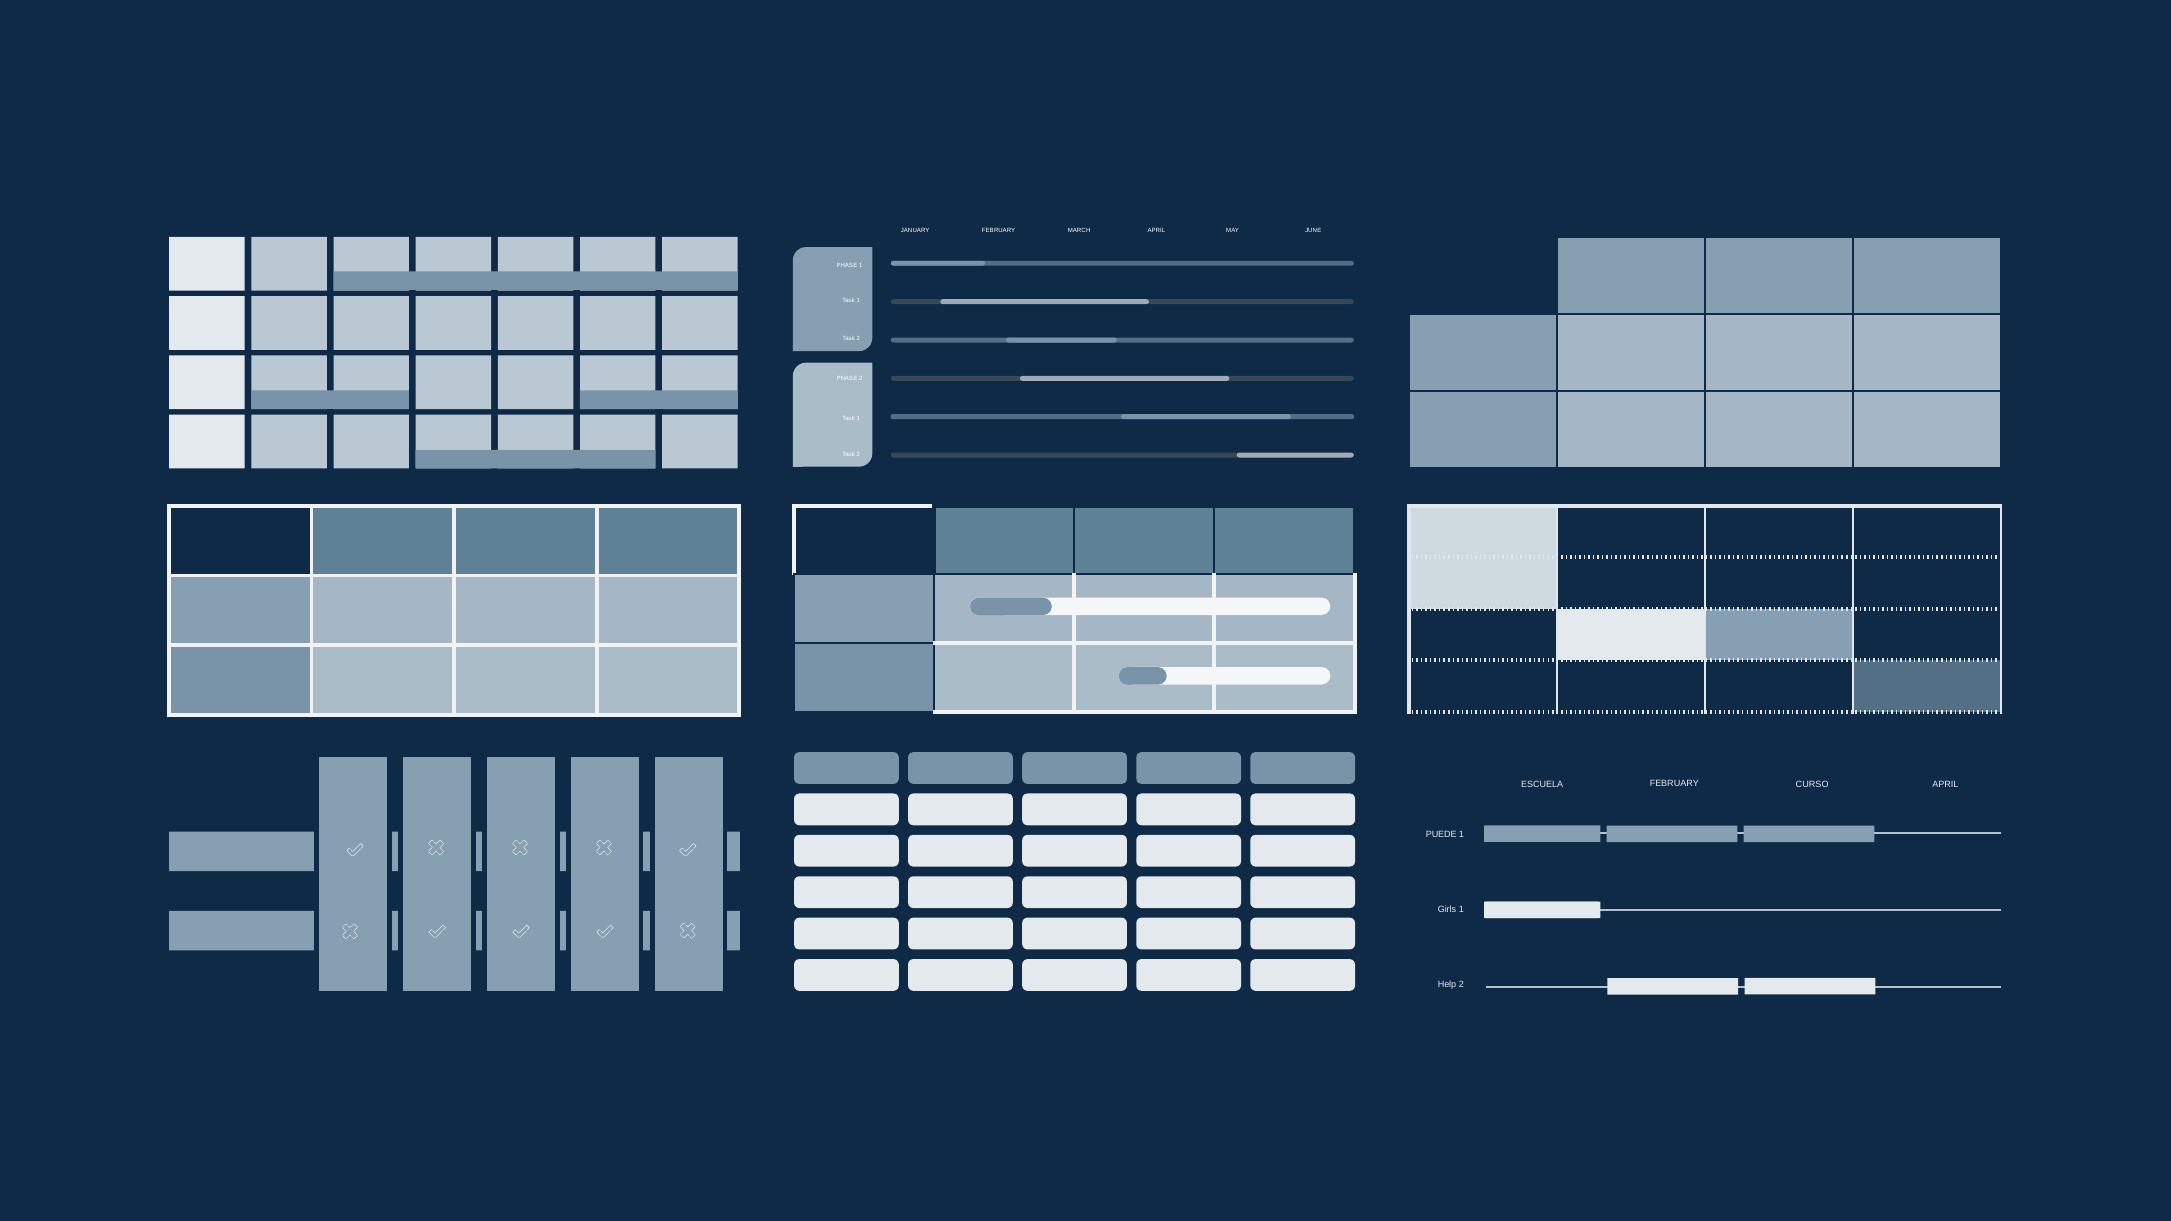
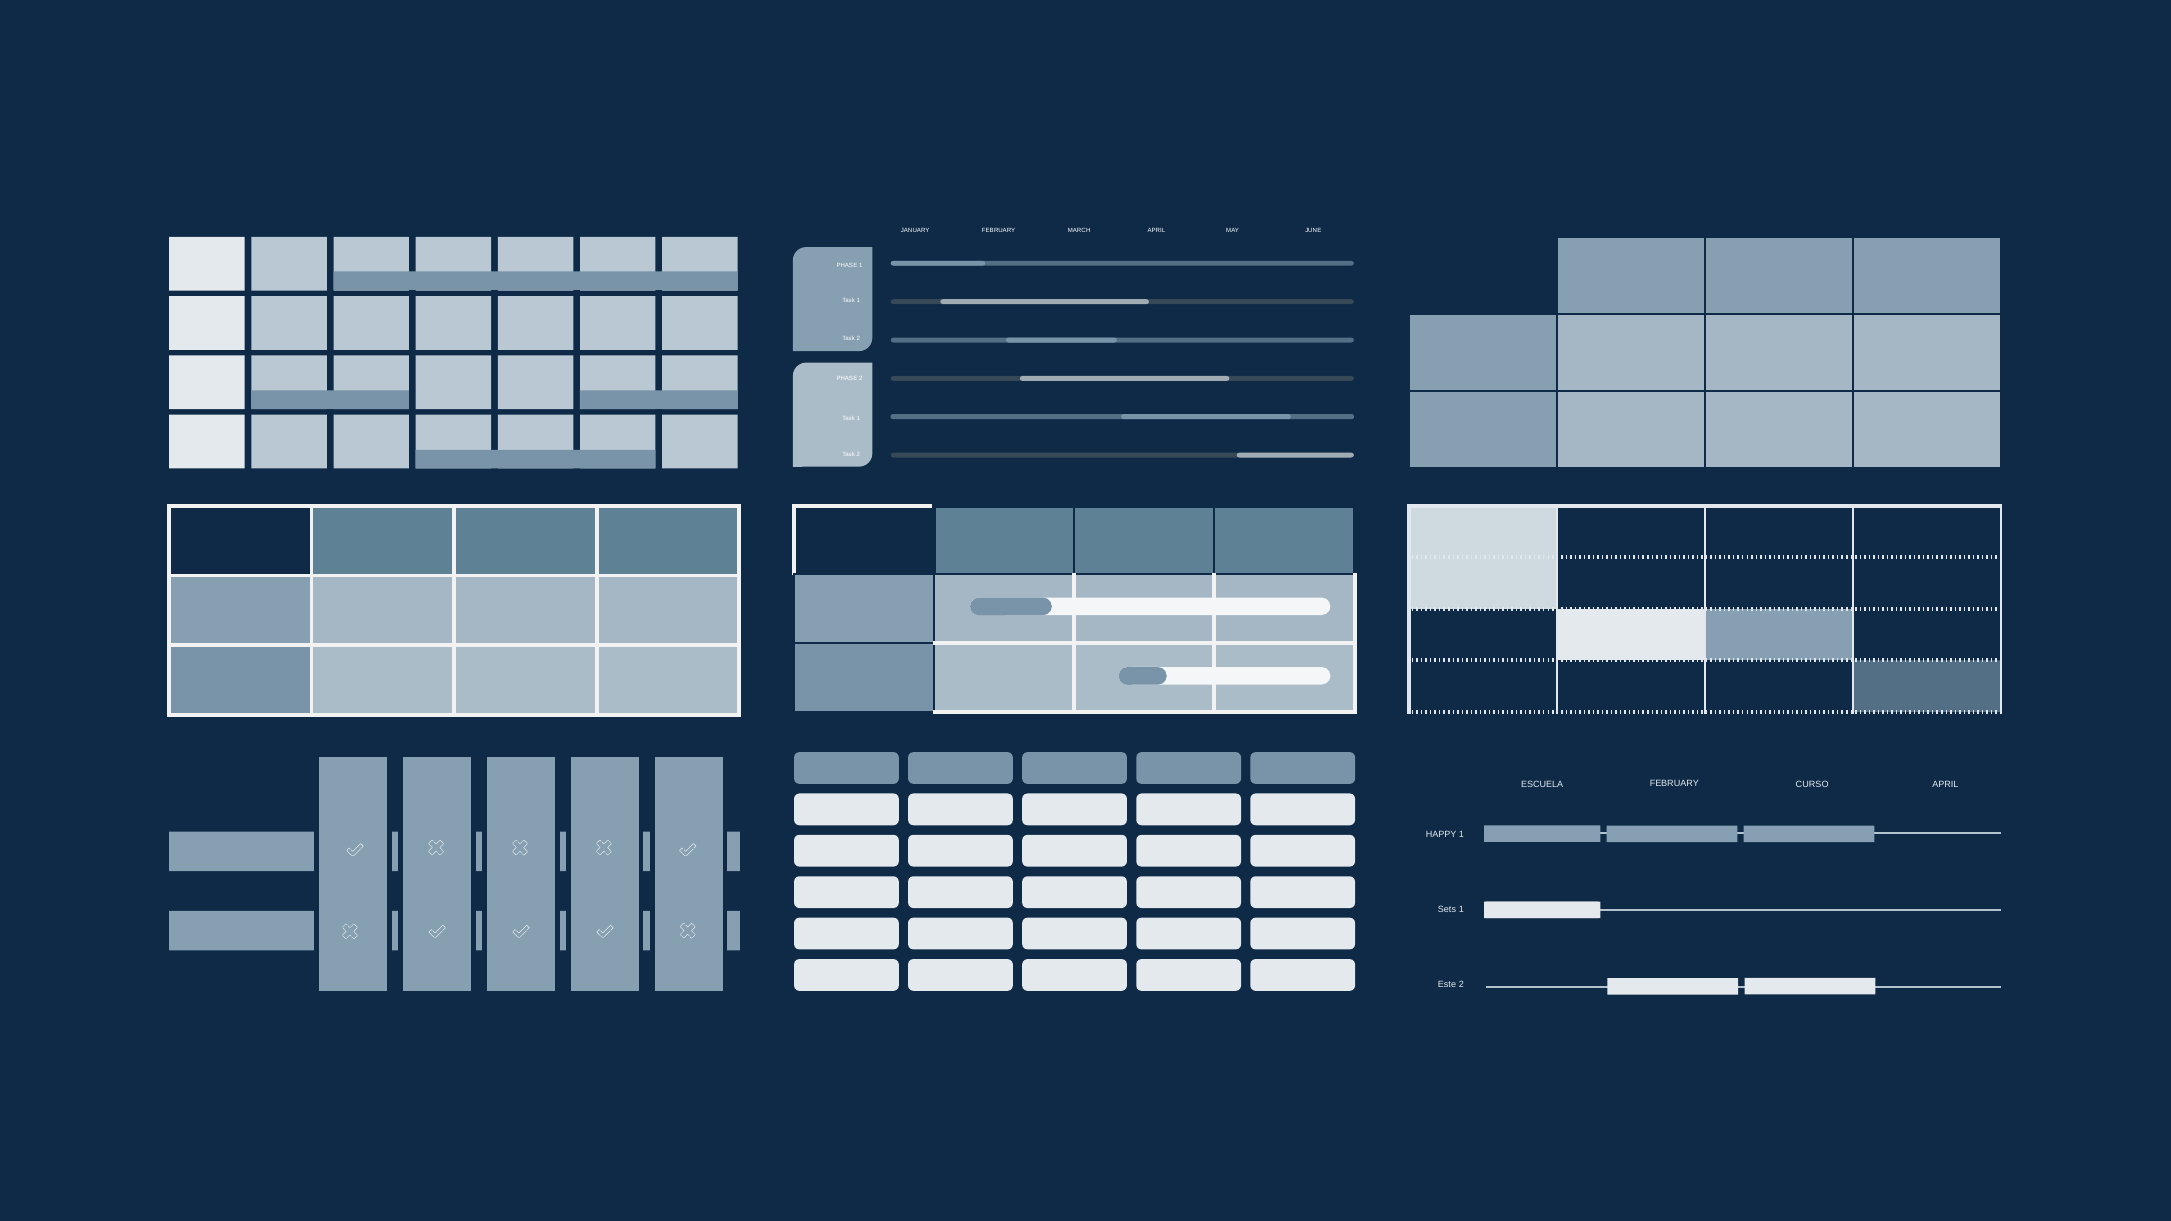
PUEDE: PUEDE -> HAPPY
Girls: Girls -> Sets
Help: Help -> Este
